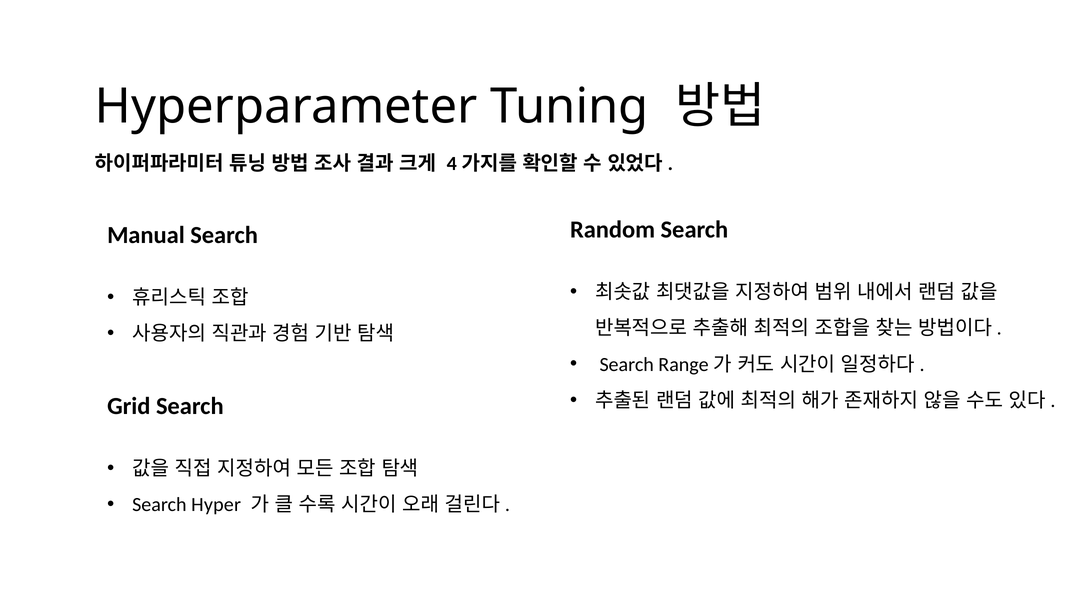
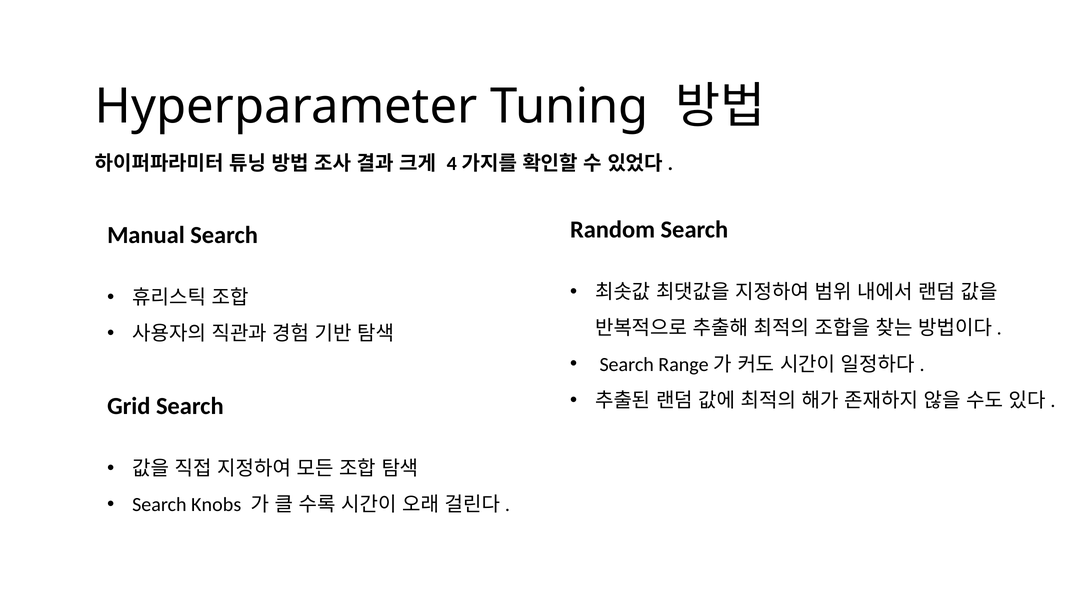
Hyper: Hyper -> Knobs
